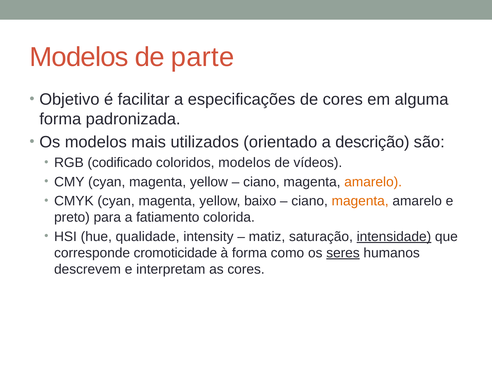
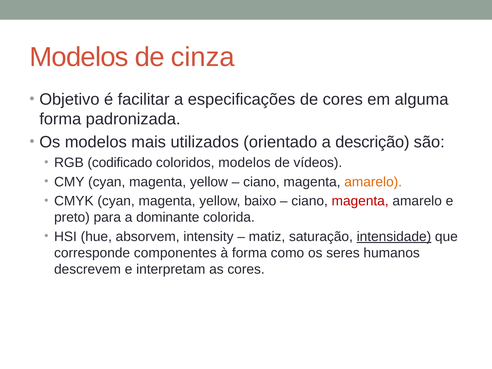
parte: parte -> cinza
magenta at (360, 201) colour: orange -> red
fatiamento: fatiamento -> dominante
qualidade: qualidade -> absorvem
cromoticidade: cromoticidade -> componentes
seres underline: present -> none
